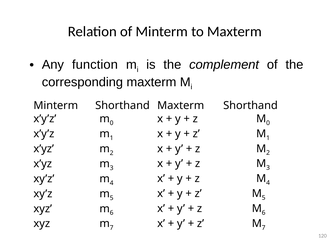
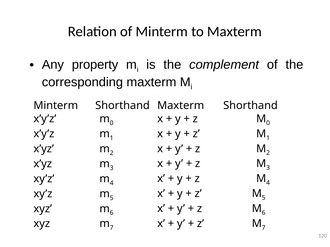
function: function -> property
